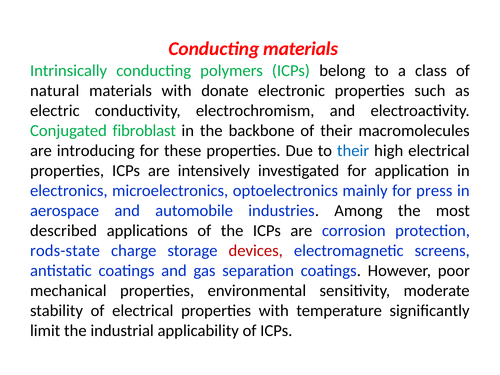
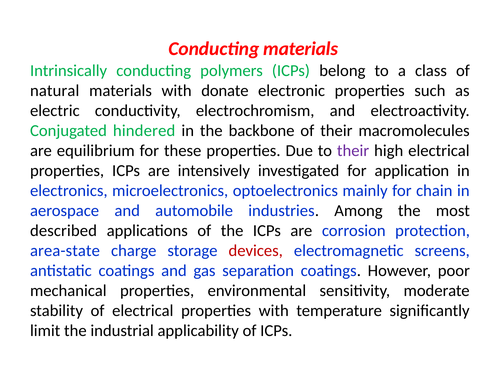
fibroblast: fibroblast -> hindered
introducing: introducing -> equilibrium
their at (353, 151) colour: blue -> purple
press: press -> chain
rods-state: rods-state -> area-state
